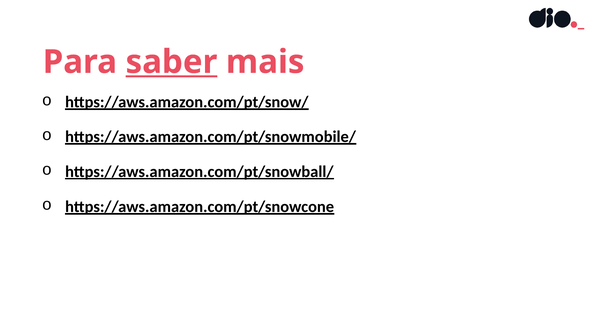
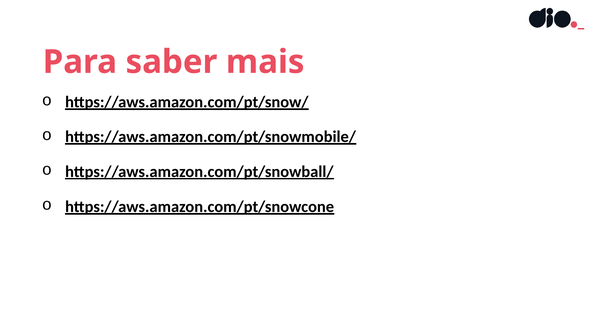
saber underline: present -> none
